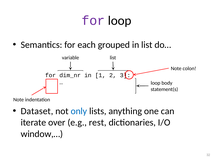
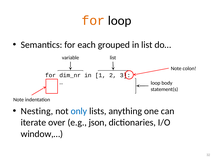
for at (93, 21) colour: purple -> orange
Dataset: Dataset -> Nesting
rest: rest -> json
